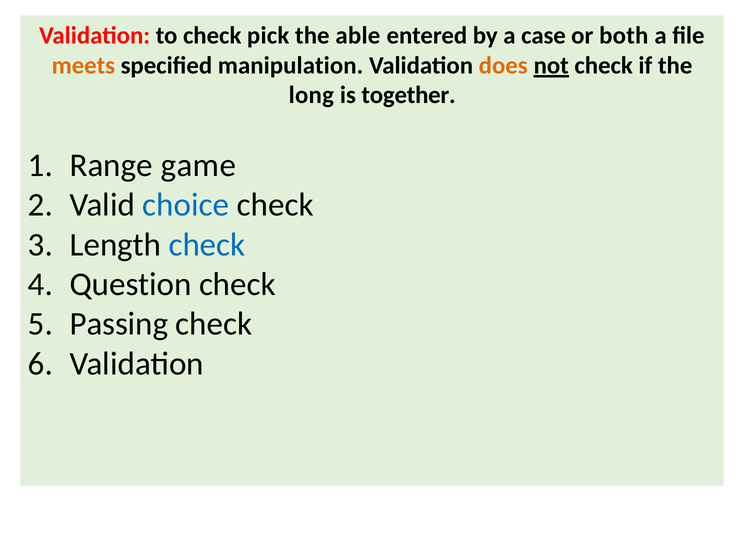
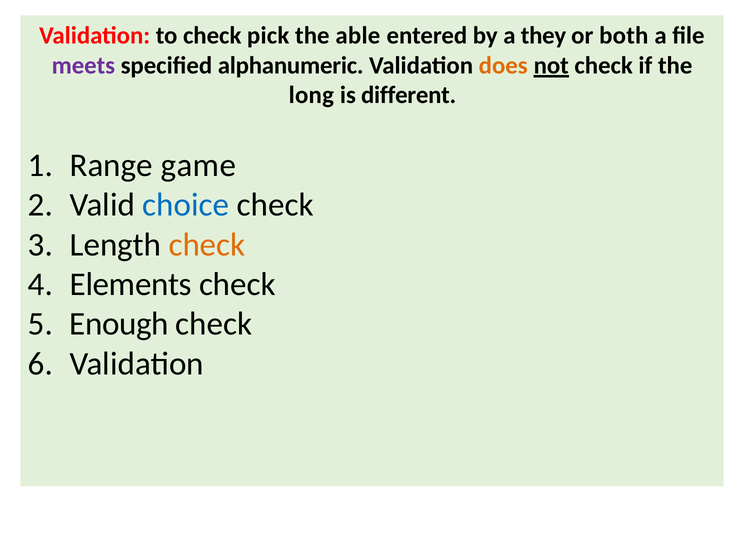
case: case -> they
meets colour: orange -> purple
manipulation: manipulation -> alphanumeric
together: together -> different
check at (207, 245) colour: blue -> orange
Question: Question -> Elements
Passing: Passing -> Enough
